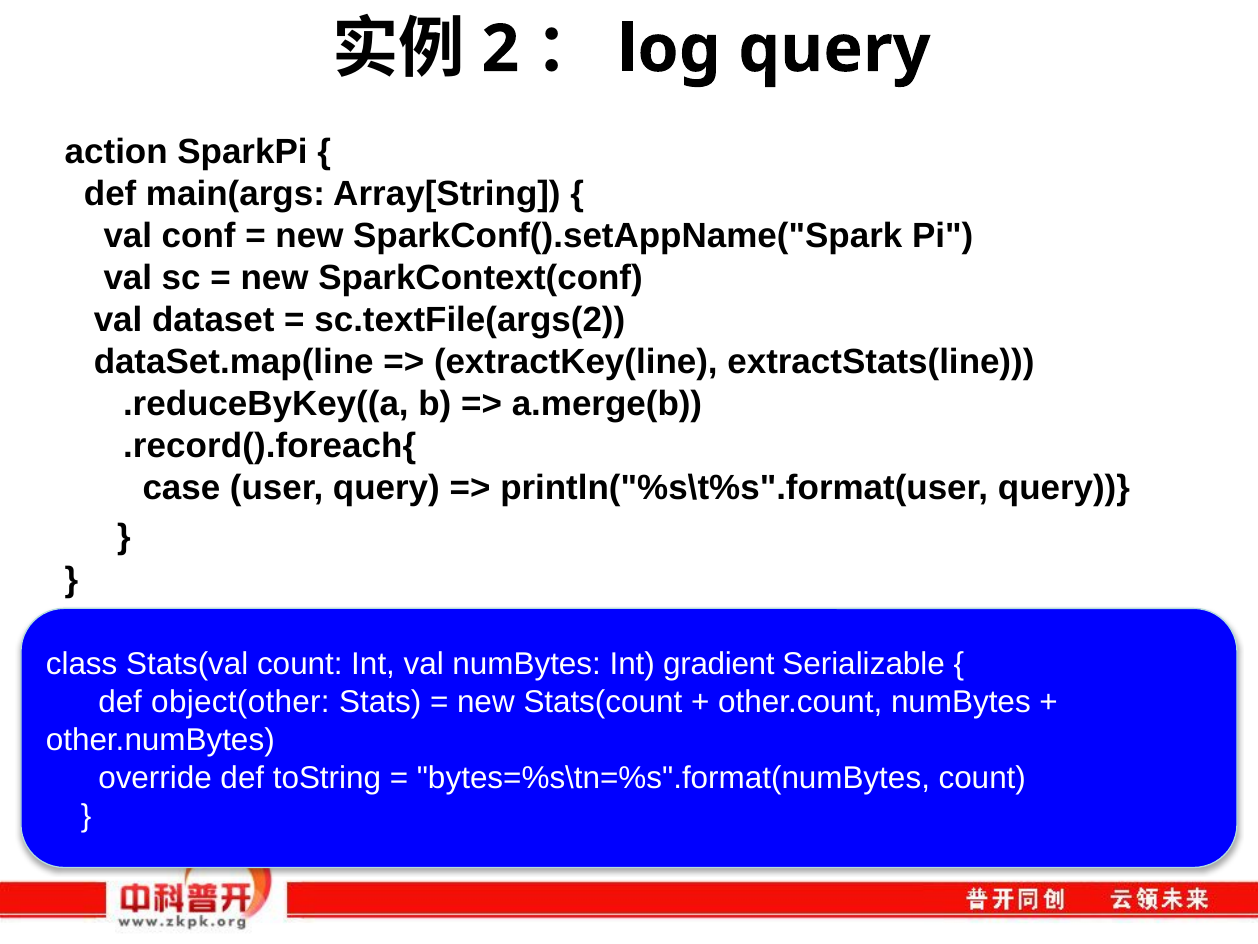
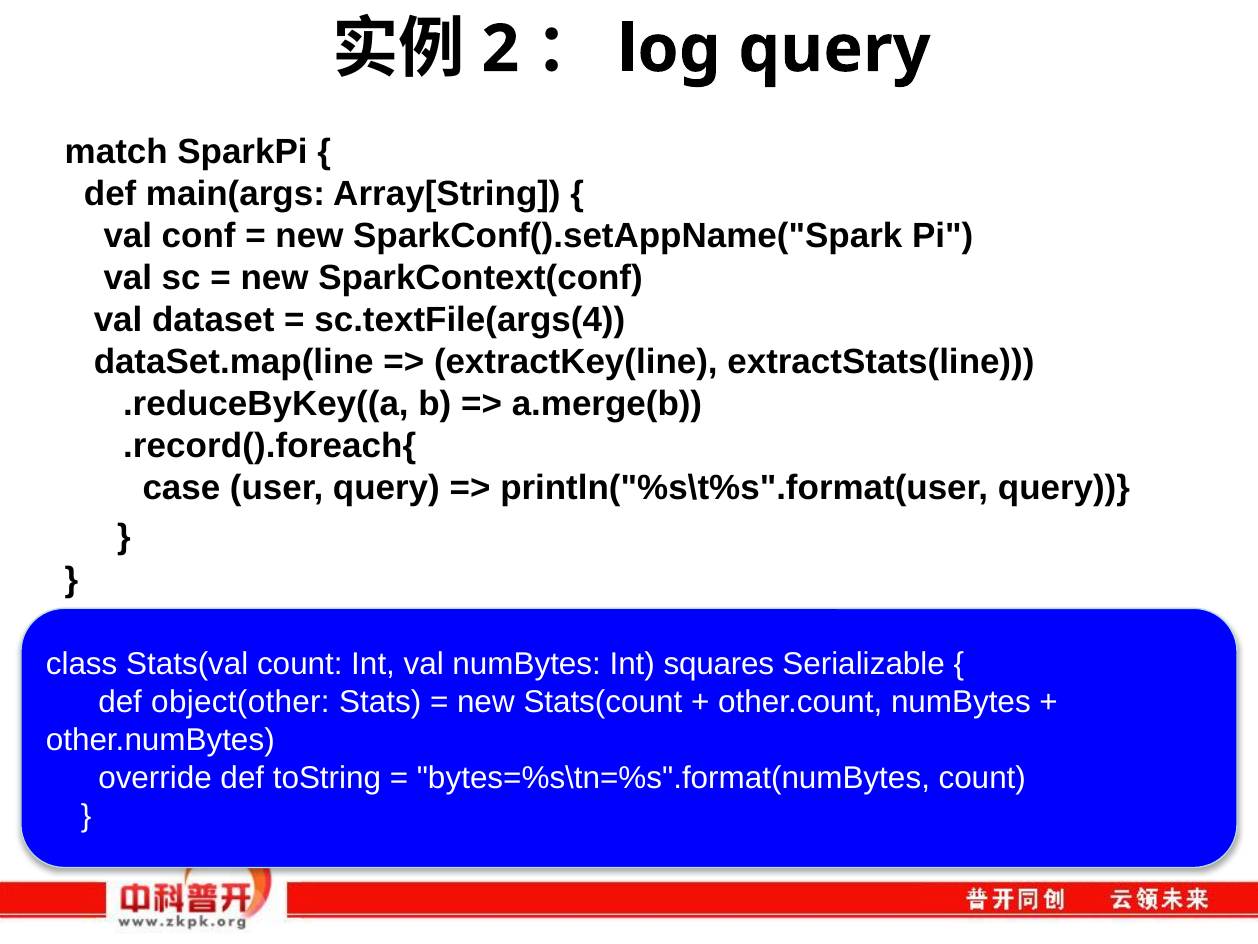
action: action -> match
sc.textFile(args(2: sc.textFile(args(2 -> sc.textFile(args(4
gradient: gradient -> squares
